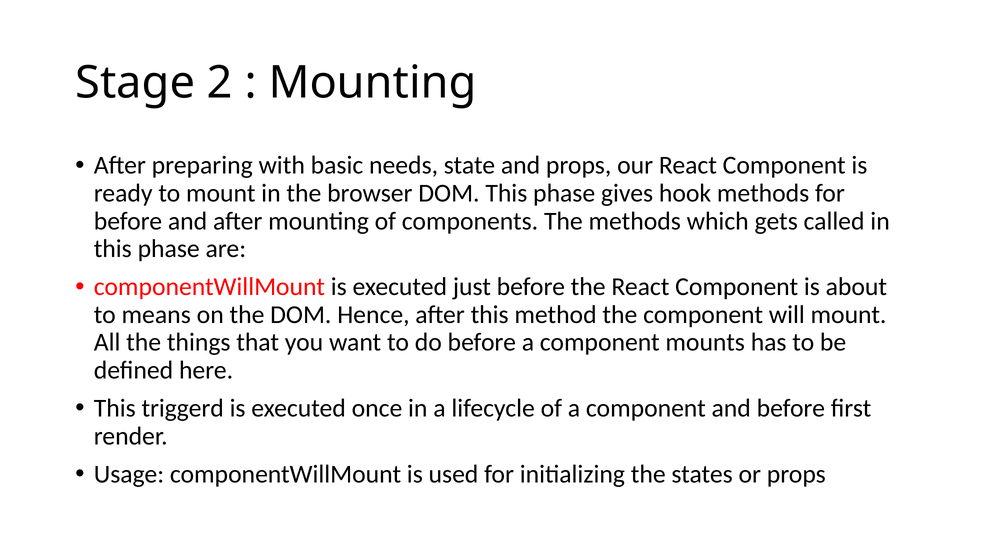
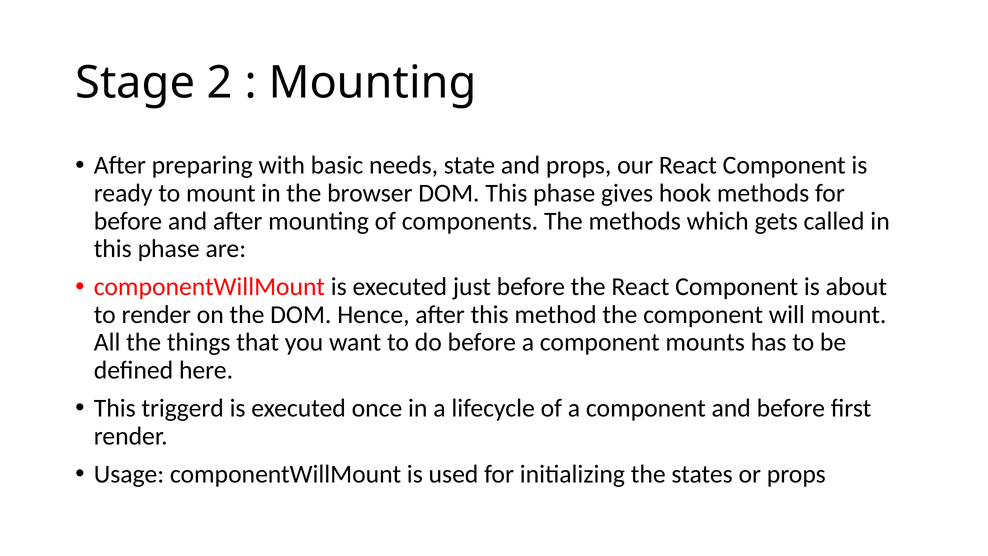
to means: means -> render
